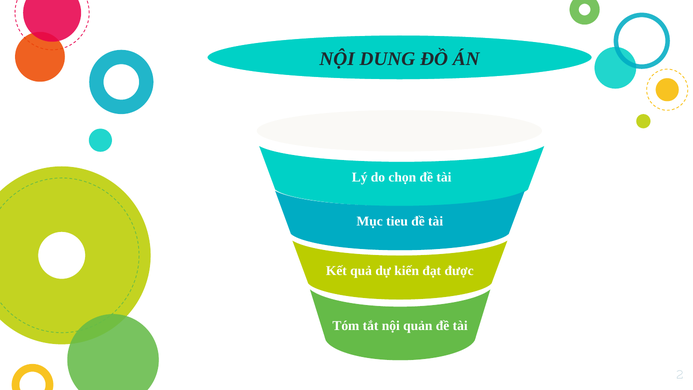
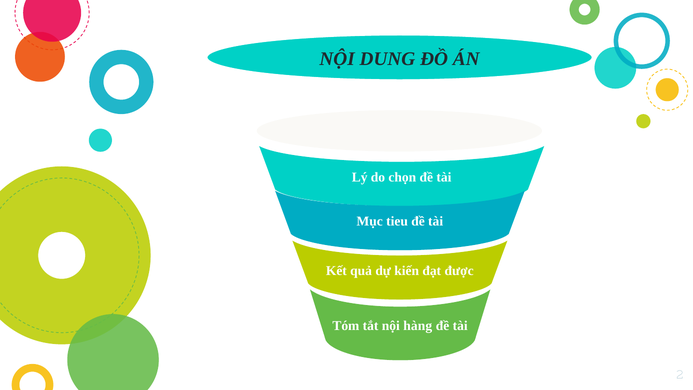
quản: quản -> hàng
